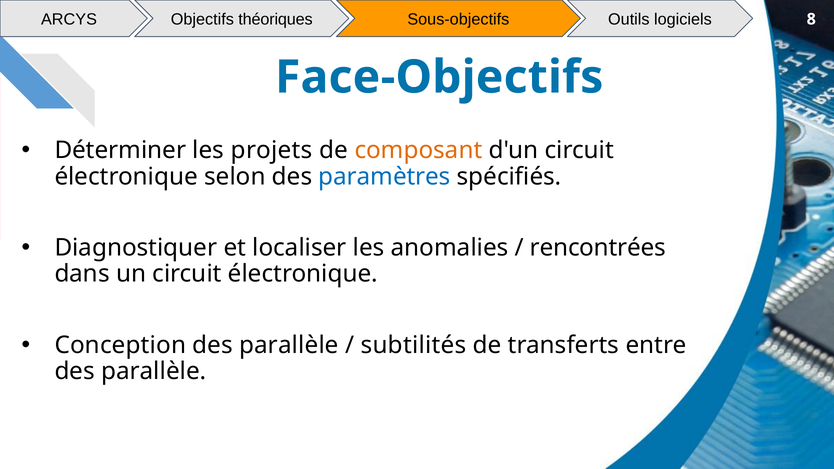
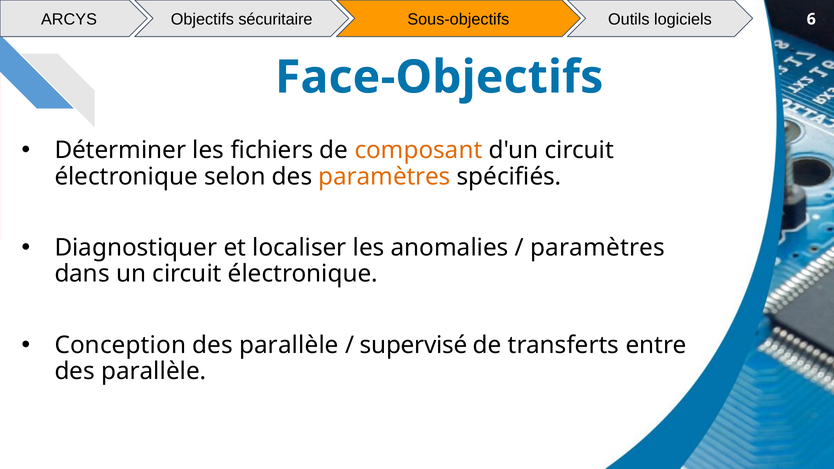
théoriques: théoriques -> sécuritaire
8: 8 -> 6
projets: projets -> fichiers
paramètres at (384, 177) colour: blue -> orange
rencontrées at (598, 248): rencontrées -> paramètres
subtilités: subtilités -> supervisé
